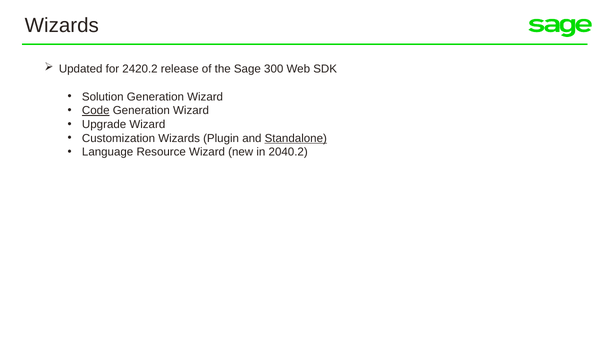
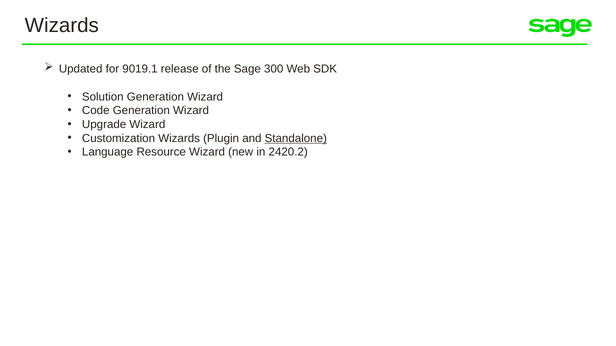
2420.2: 2420.2 -> 9019.1
Code underline: present -> none
2040.2: 2040.2 -> 2420.2
